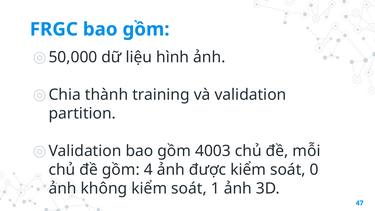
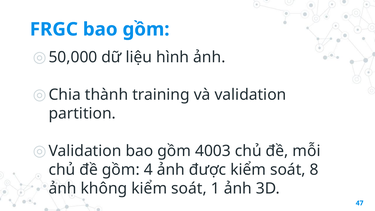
0: 0 -> 8
